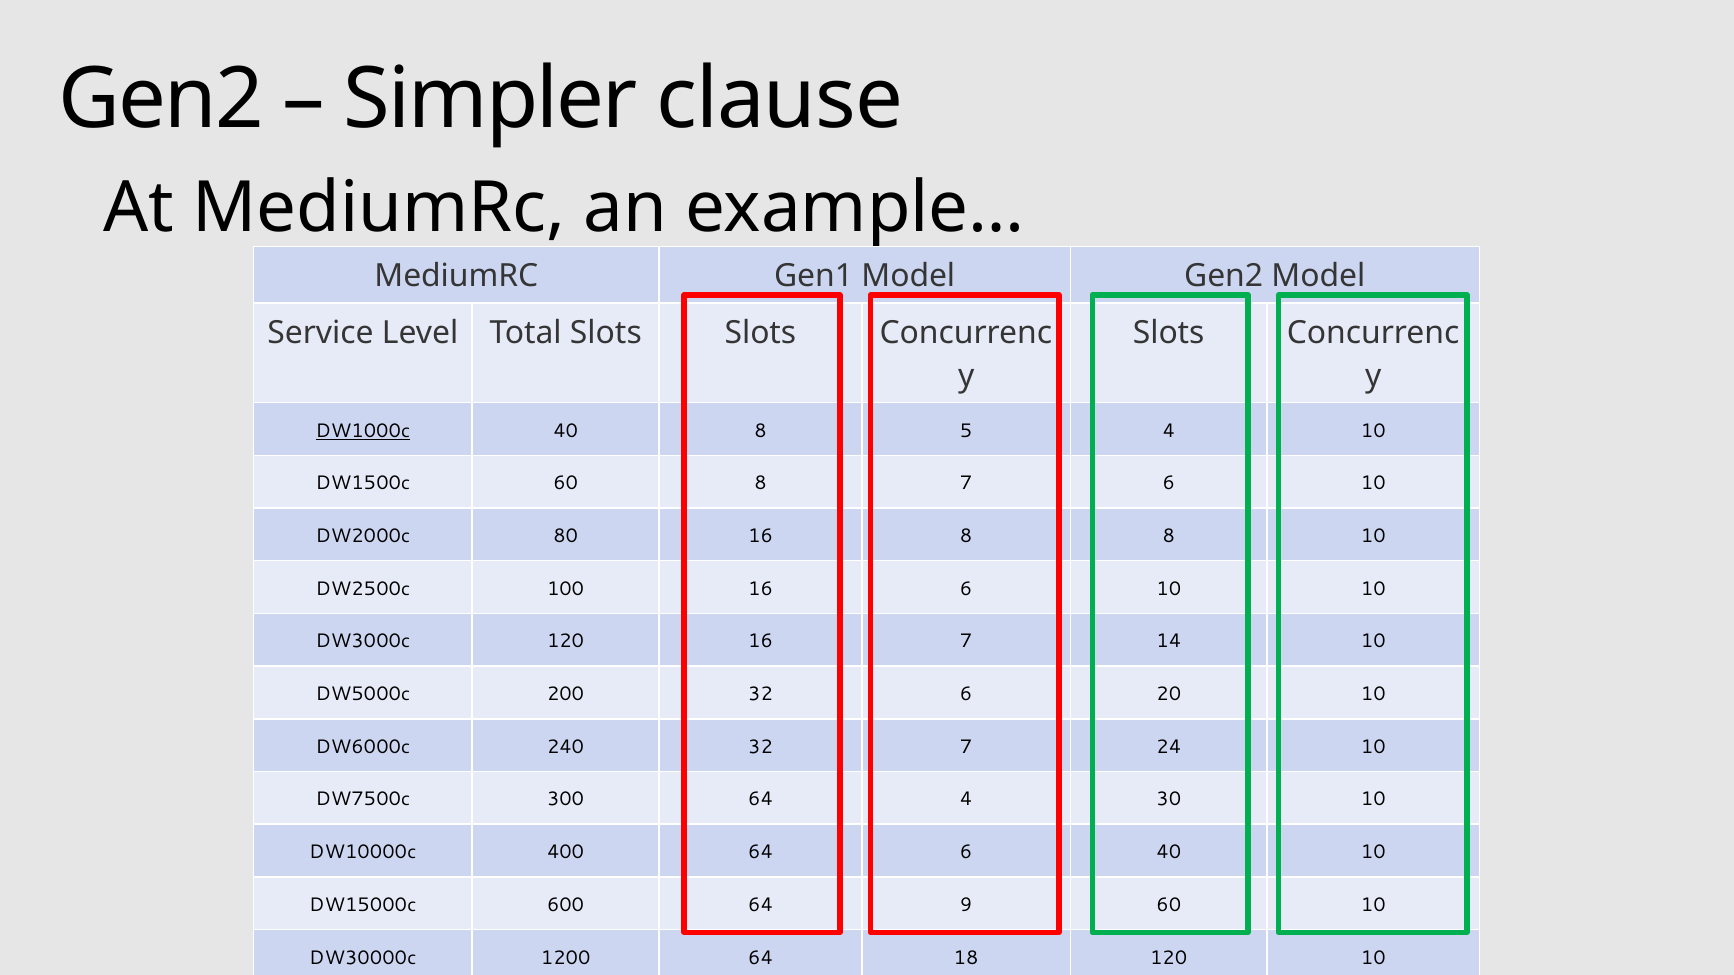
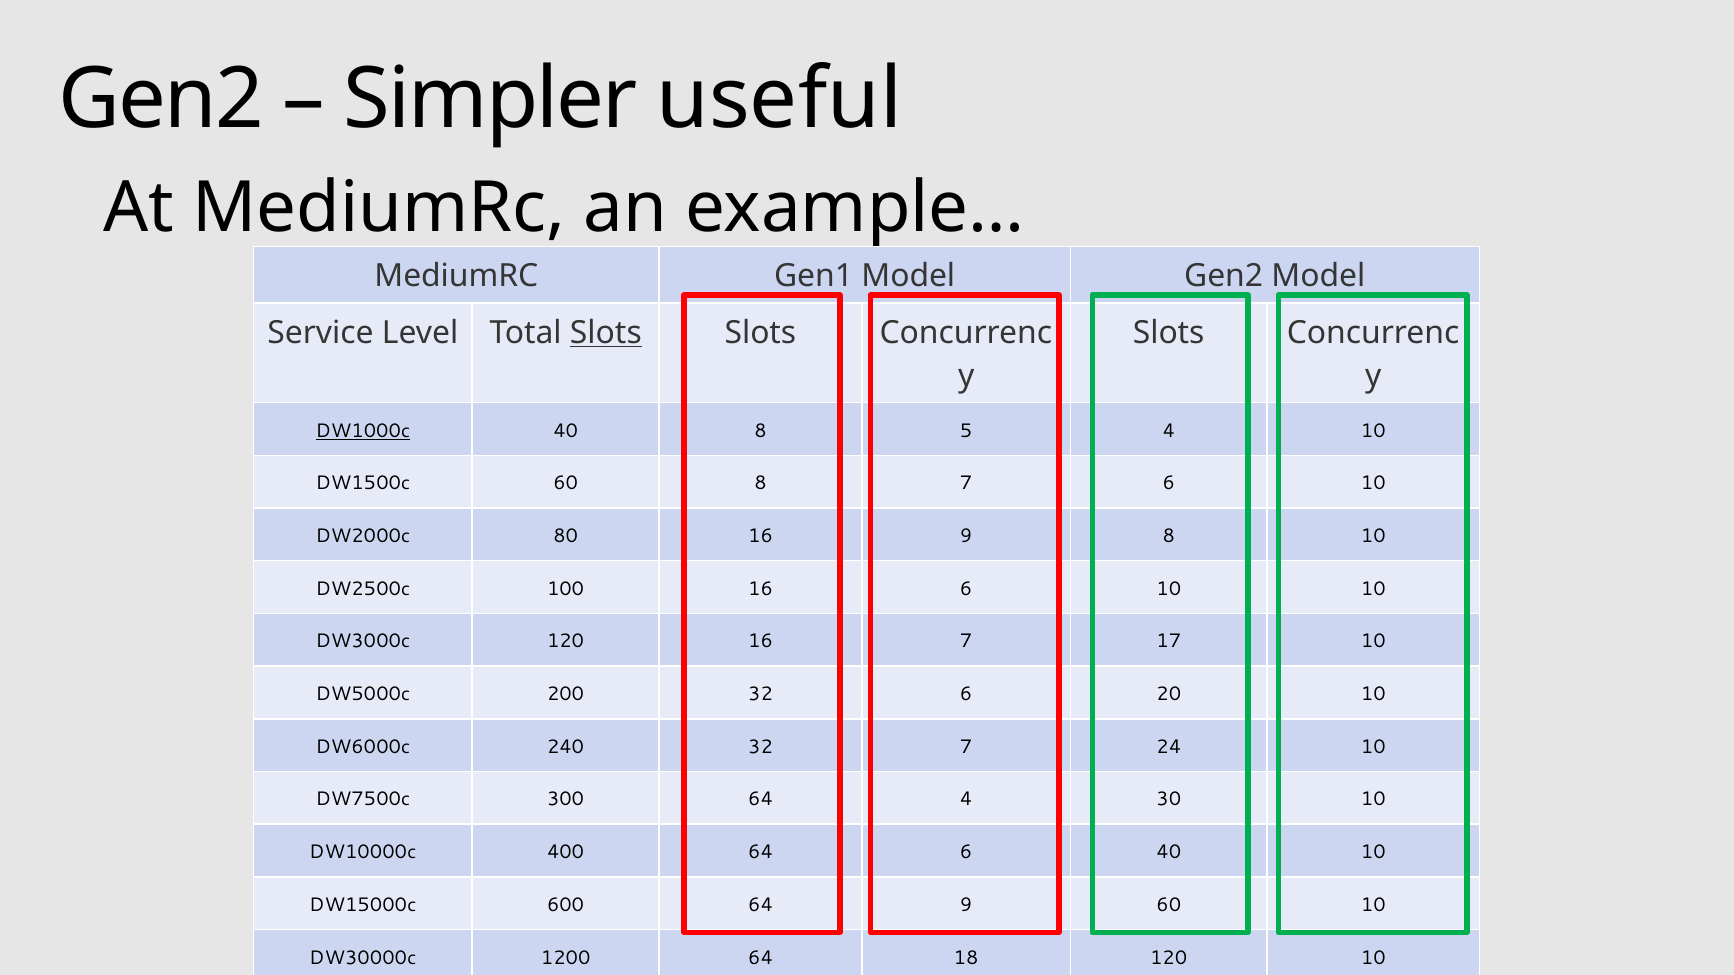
clause: clause -> useful
Slots at (606, 333) underline: none -> present
16 8: 8 -> 9
14: 14 -> 17
